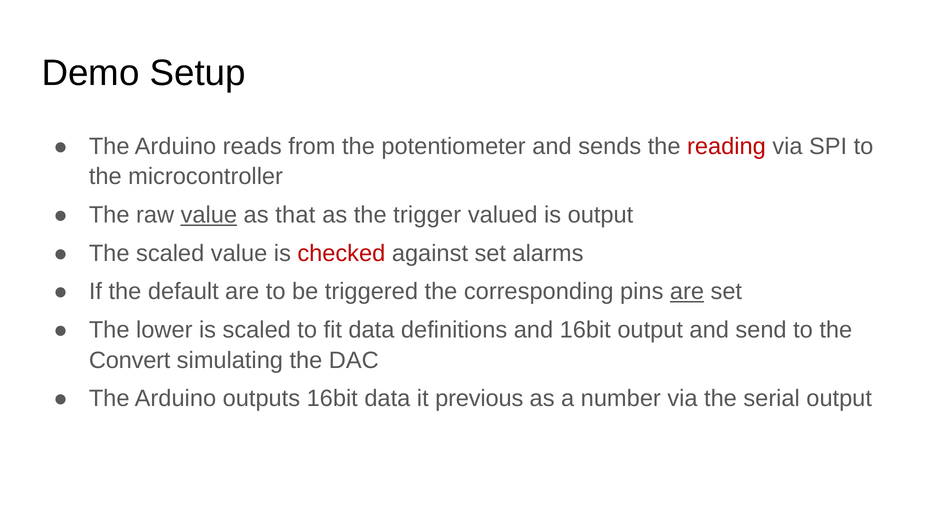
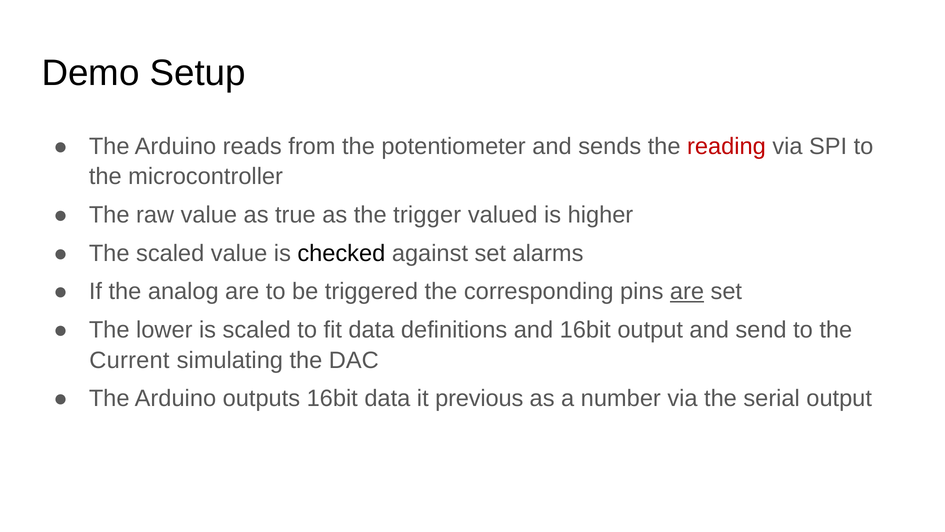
value at (209, 215) underline: present -> none
that: that -> true
is output: output -> higher
checked colour: red -> black
default: default -> analog
Convert: Convert -> Current
